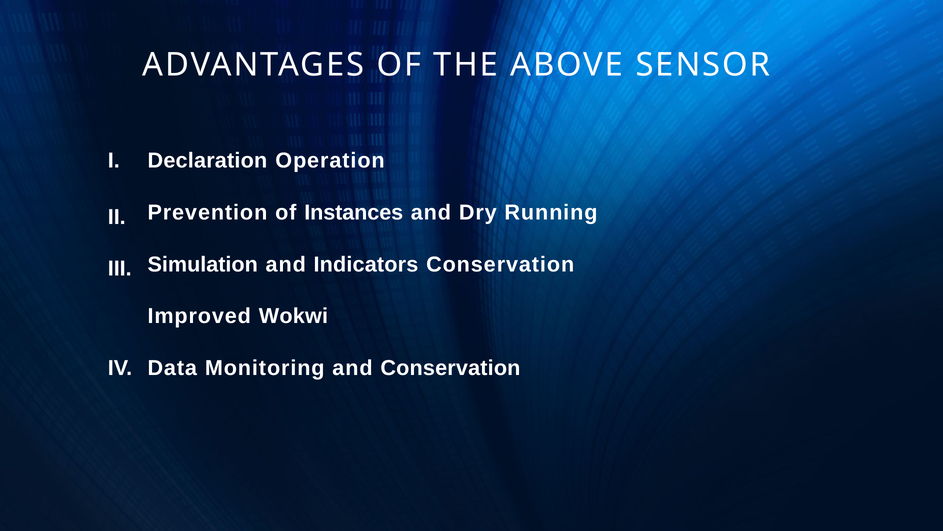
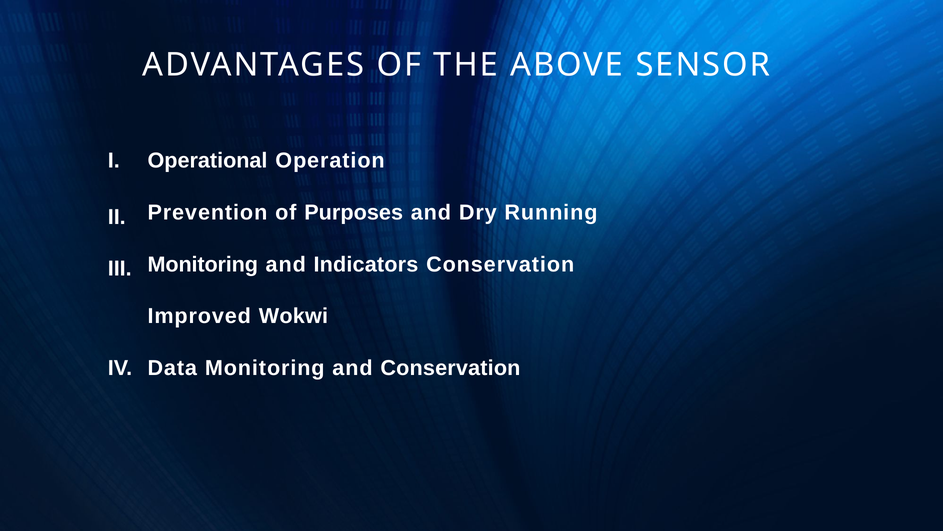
Declaration: Declaration -> Operational
Instances: Instances -> Purposes
Simulation at (203, 264): Simulation -> Monitoring
